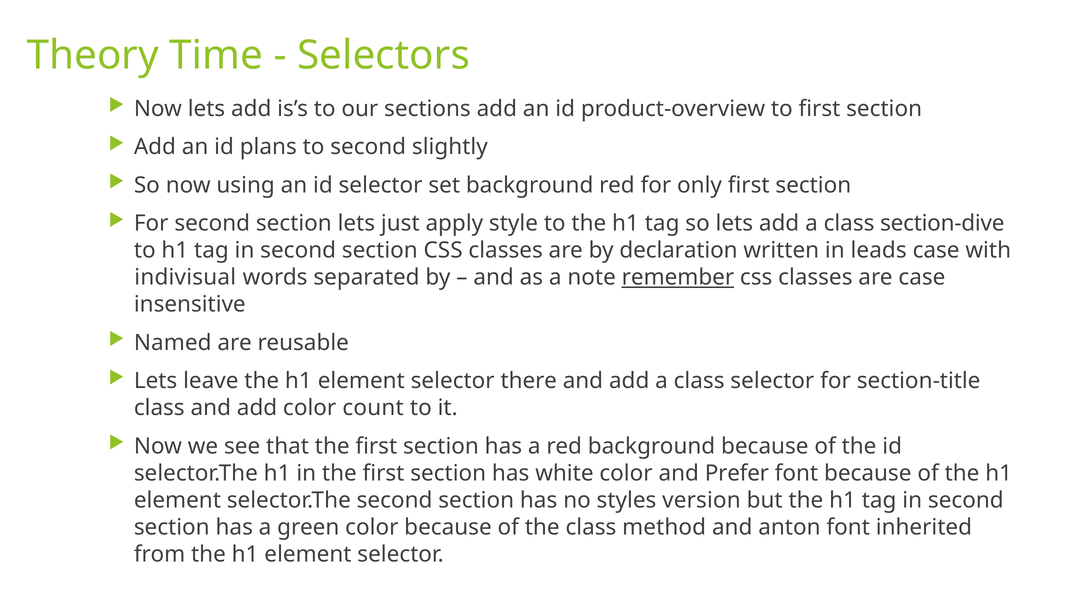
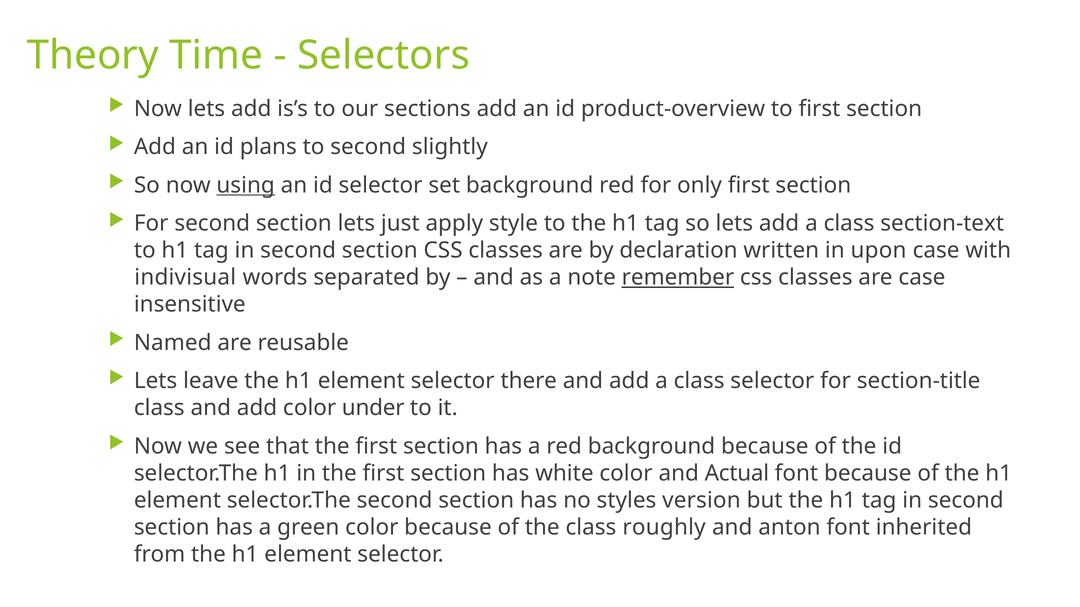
using underline: none -> present
section-dive: section-dive -> section-text
leads: leads -> upon
count: count -> under
Prefer: Prefer -> Actual
method: method -> roughly
